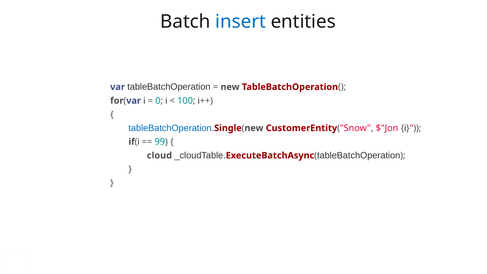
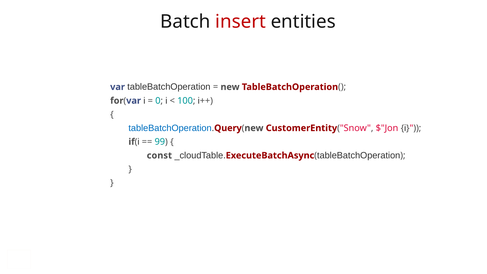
insert colour: blue -> red
Single: Single -> Query
cloud: cloud -> const
